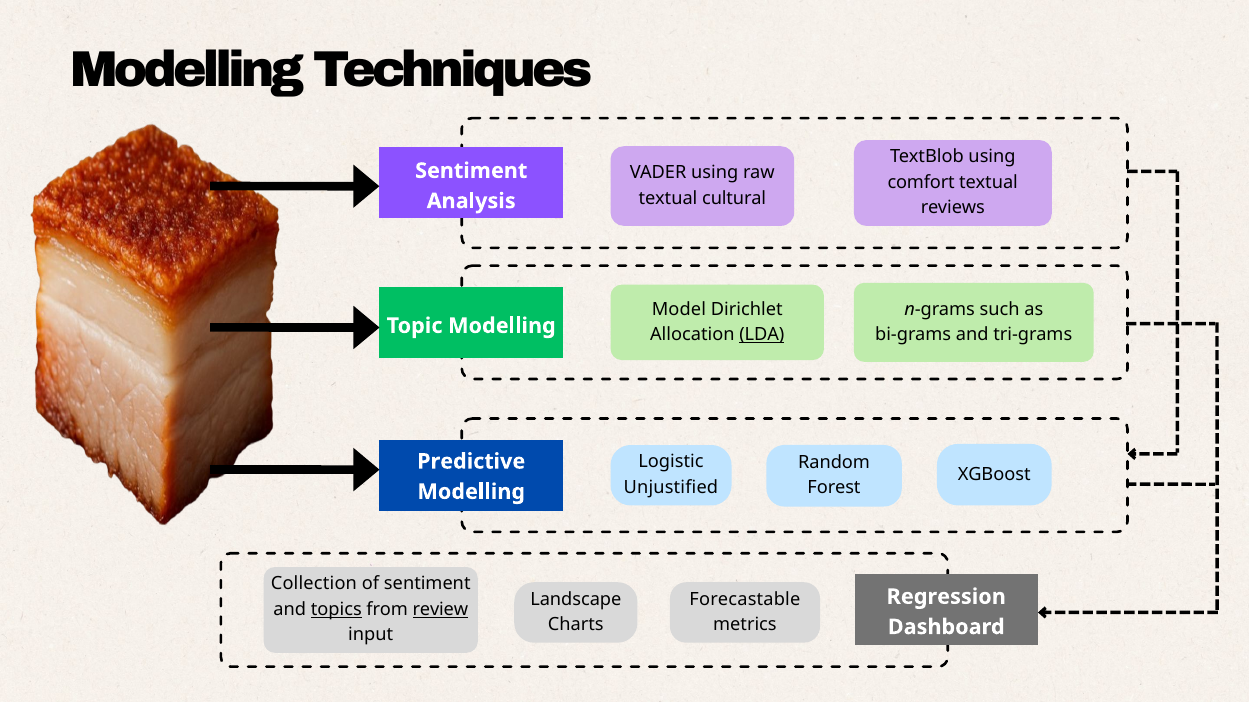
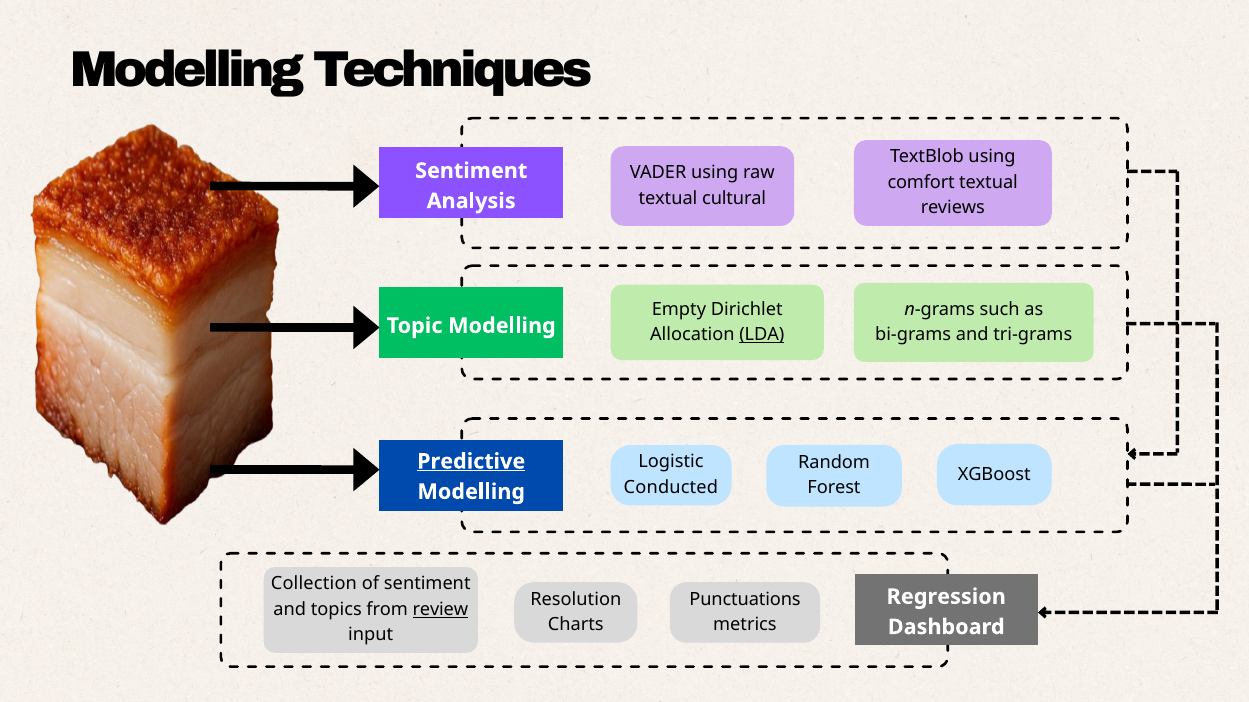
Model: Model -> Empty
Predictive underline: none -> present
Unjustified: Unjustified -> Conducted
Landscape: Landscape -> Resolution
Forecastable: Forecastable -> Punctuations
topics underline: present -> none
